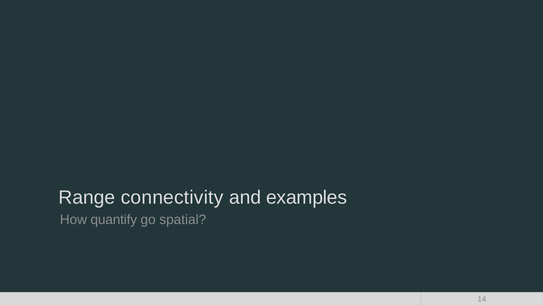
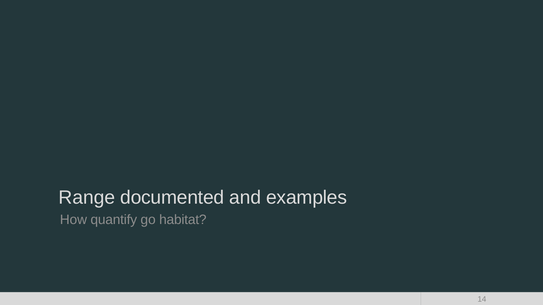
connectivity: connectivity -> documented
spatial: spatial -> habitat
